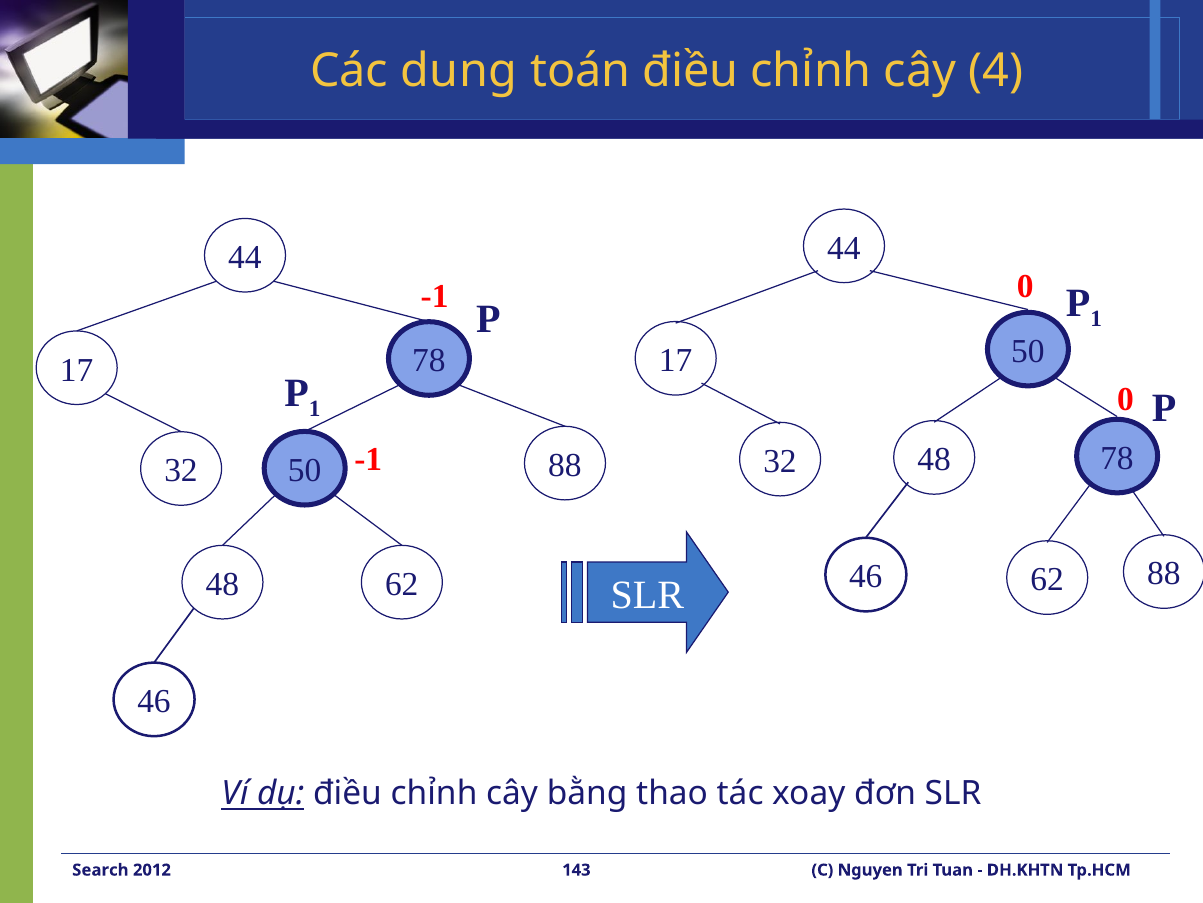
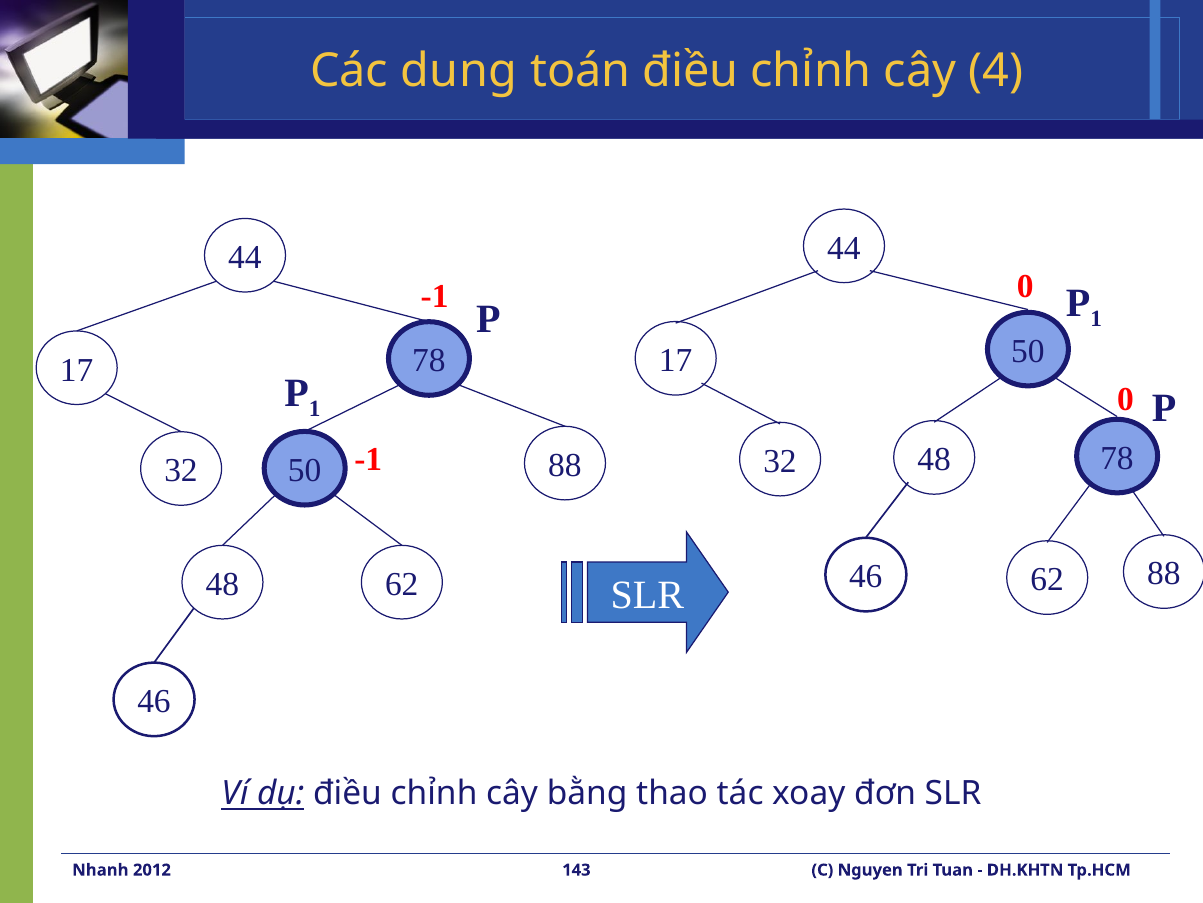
Search: Search -> Nhanh
